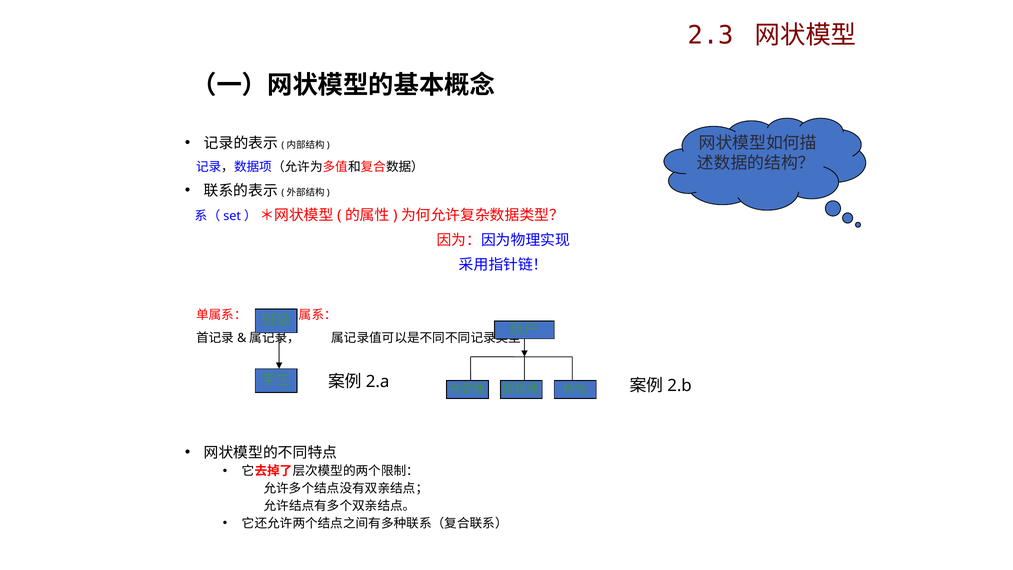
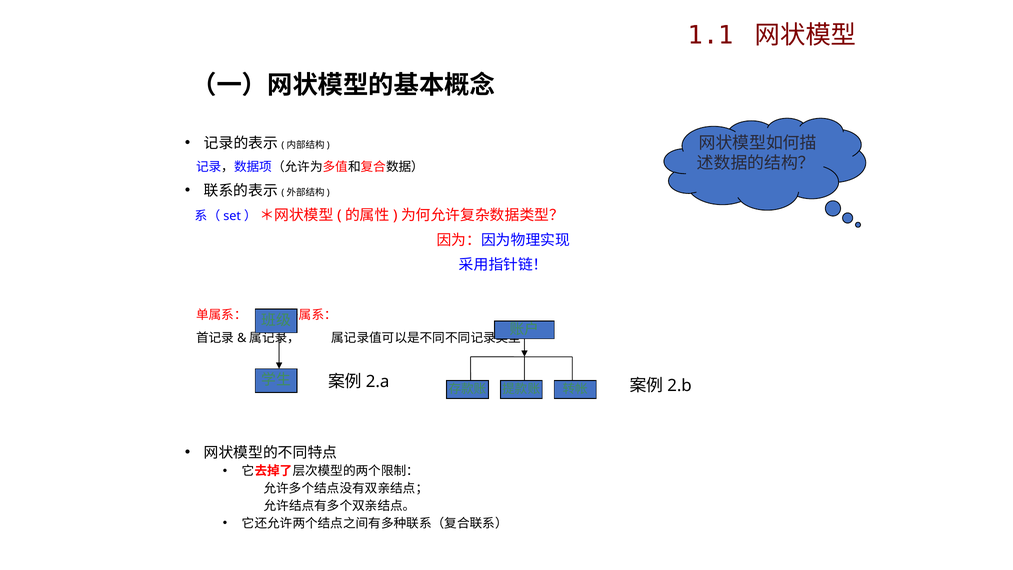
2.3: 2.3 -> 1.1
